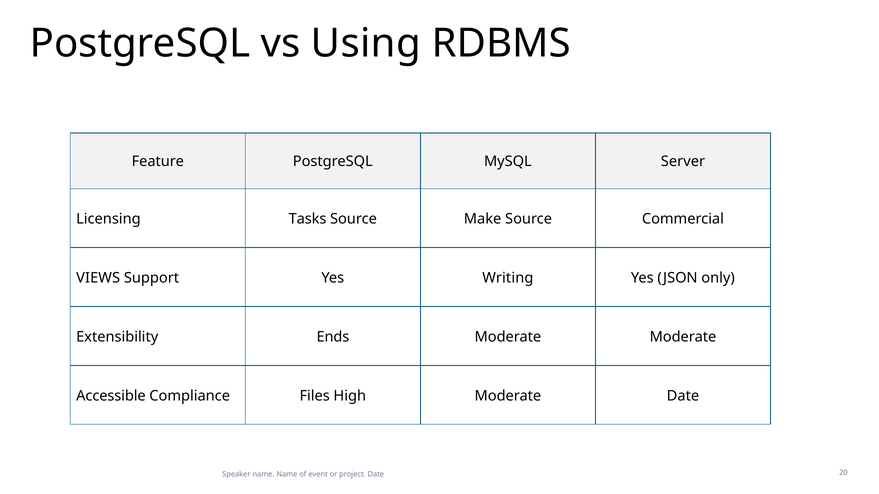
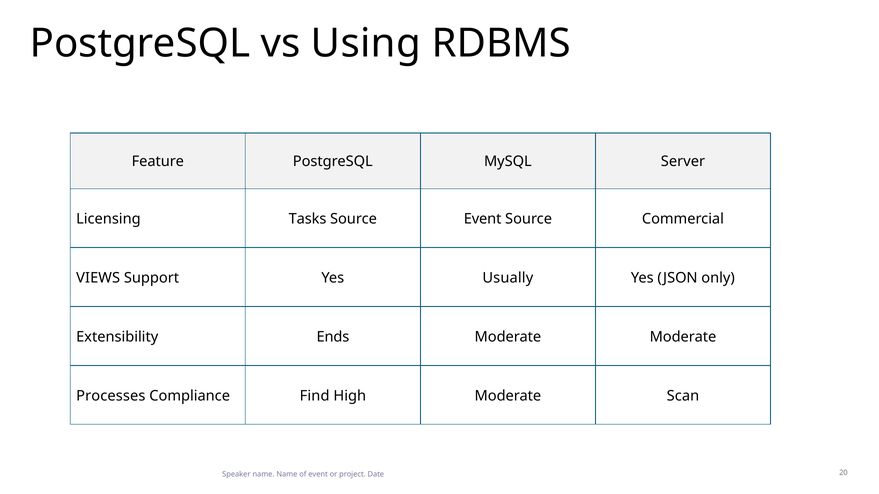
Source Make: Make -> Event
Writing: Writing -> Usually
Accessible: Accessible -> Processes
Files: Files -> Find
Moderate Date: Date -> Scan
